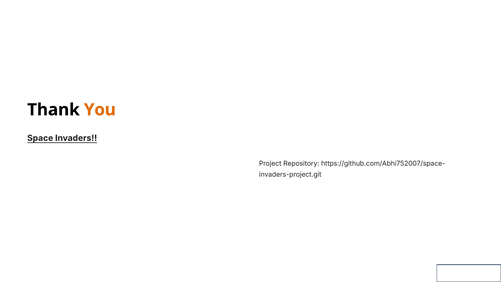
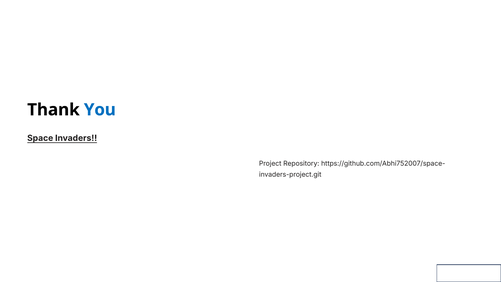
You colour: orange -> blue
